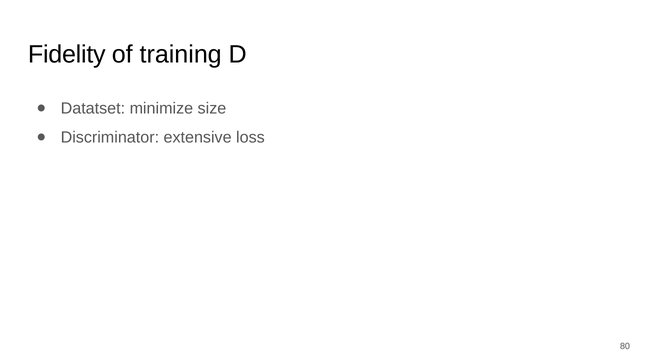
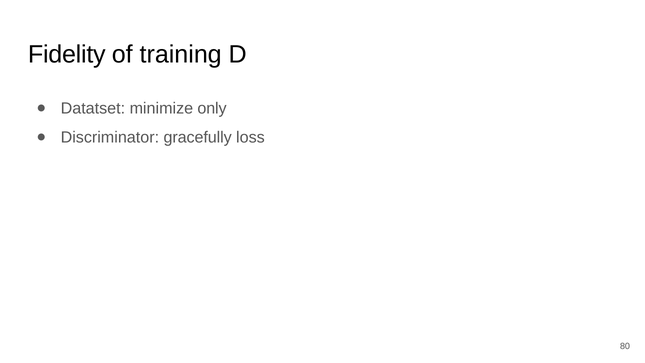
size: size -> only
extensive: extensive -> gracefully
